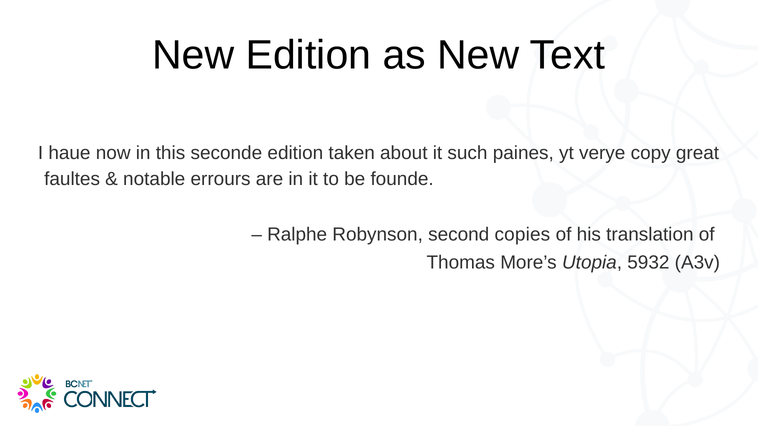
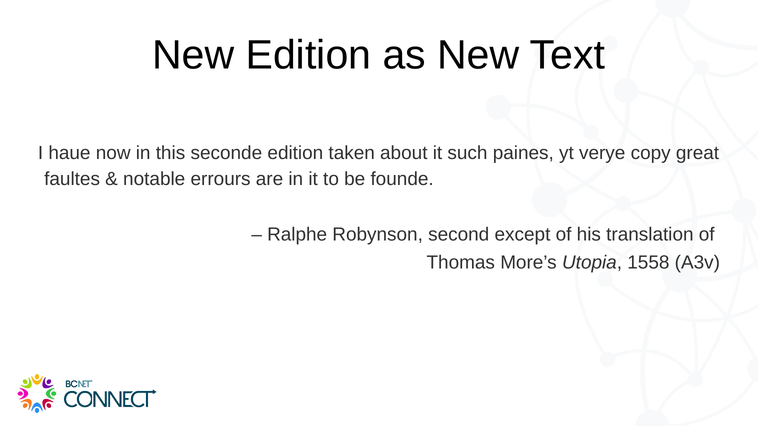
copies: copies -> except
5932: 5932 -> 1558
